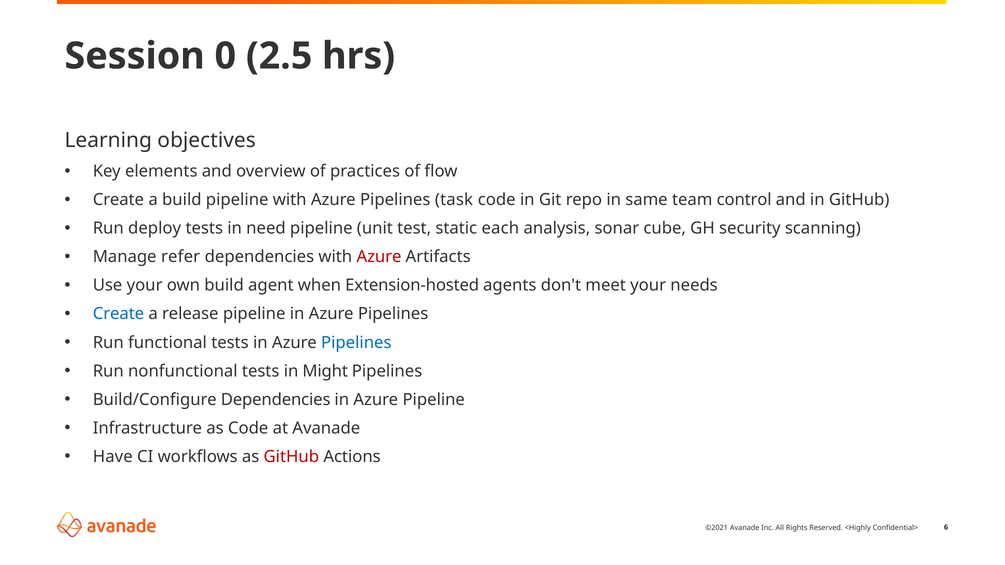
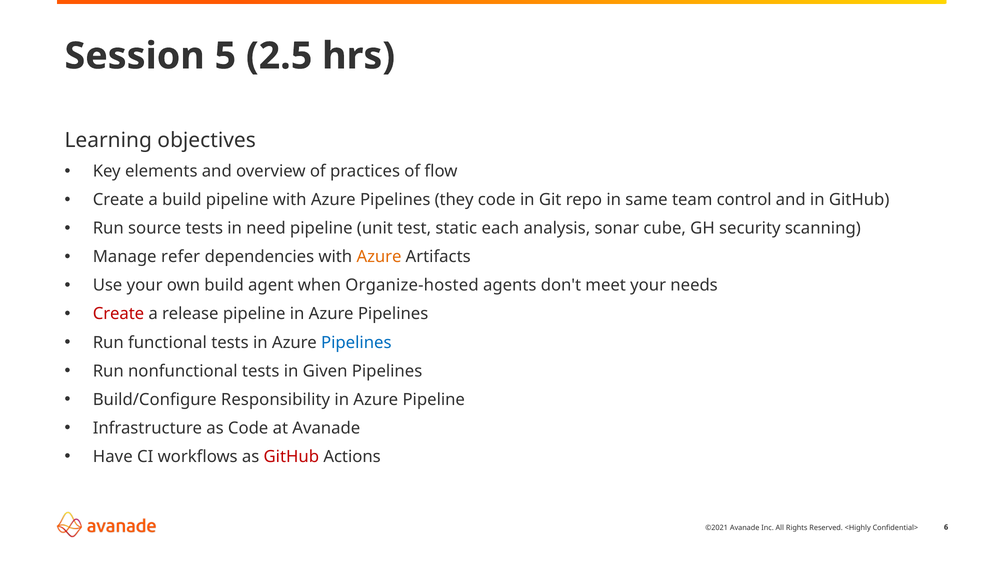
0: 0 -> 5
task: task -> they
deploy: deploy -> source
Azure at (379, 257) colour: red -> orange
Extension-hosted: Extension-hosted -> Organize-hosted
Create at (118, 314) colour: blue -> red
Might: Might -> Given
Build/Configure Dependencies: Dependencies -> Responsibility
